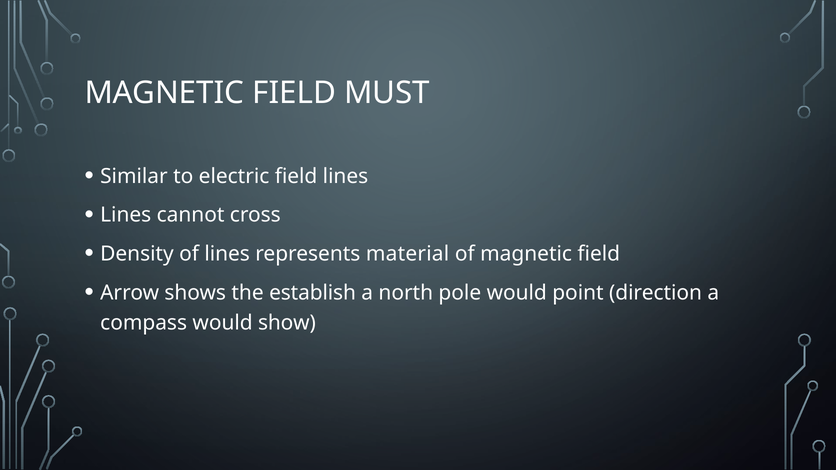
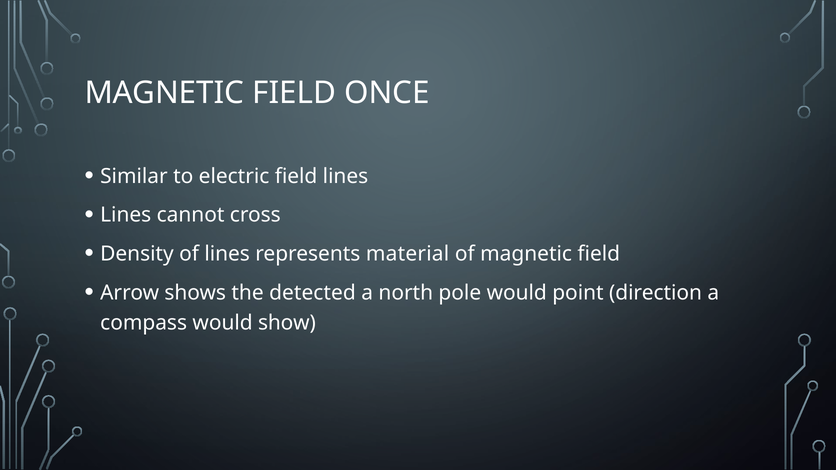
MUST: MUST -> ONCE
establish: establish -> detected
